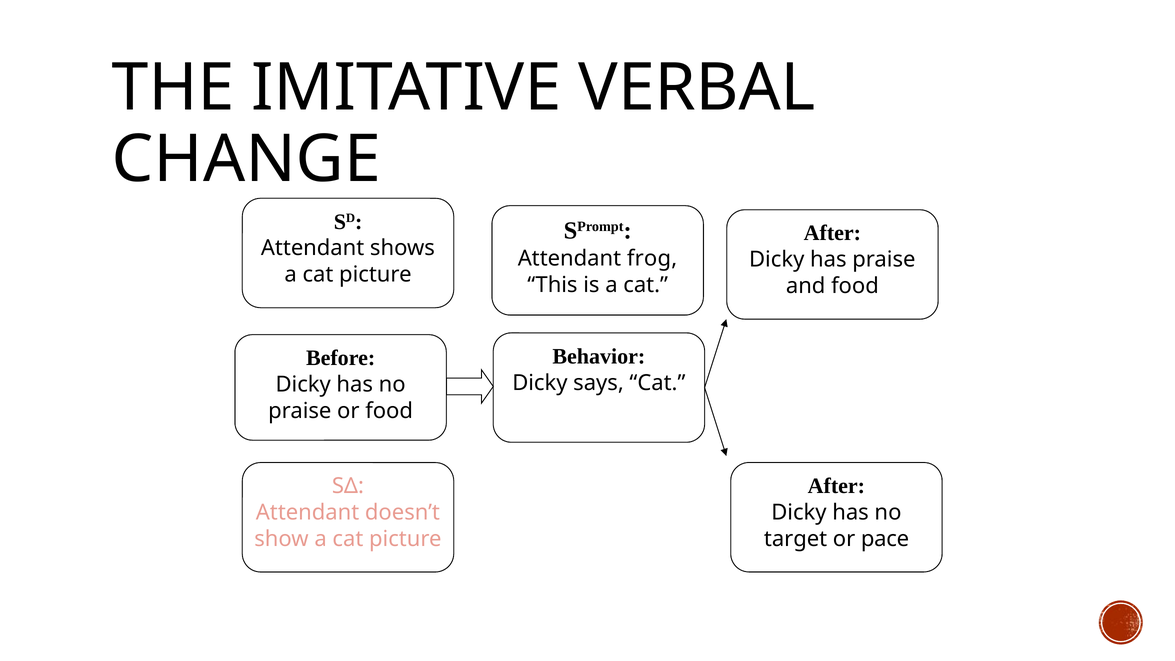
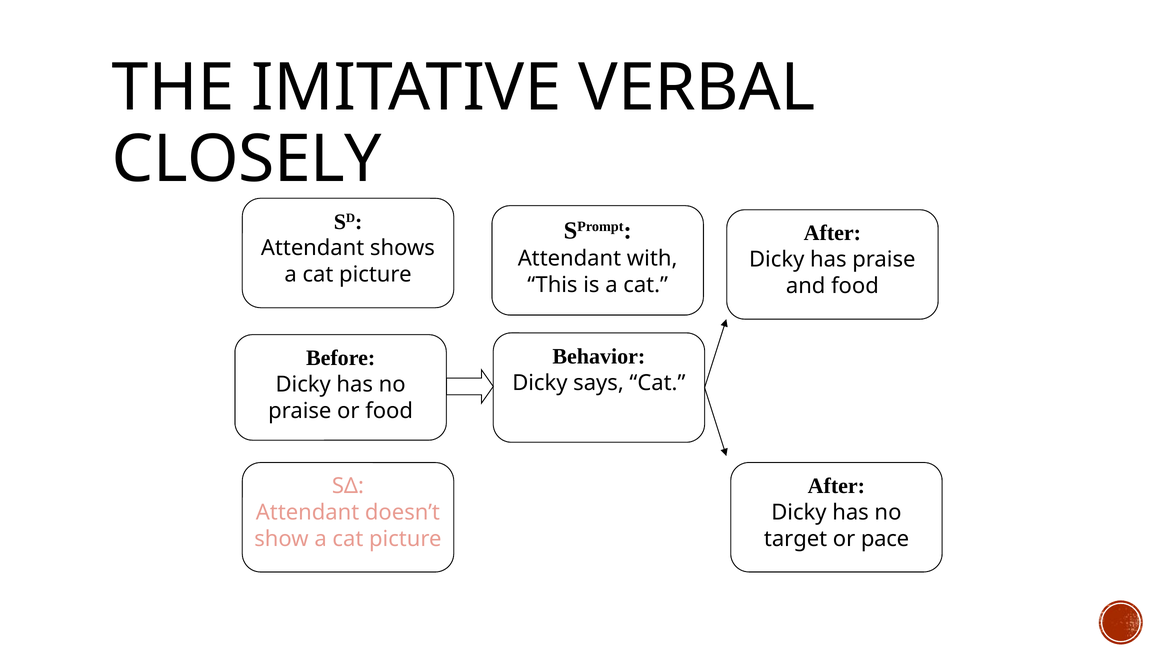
CHANGE: CHANGE -> CLOSELY
frog: frog -> with
